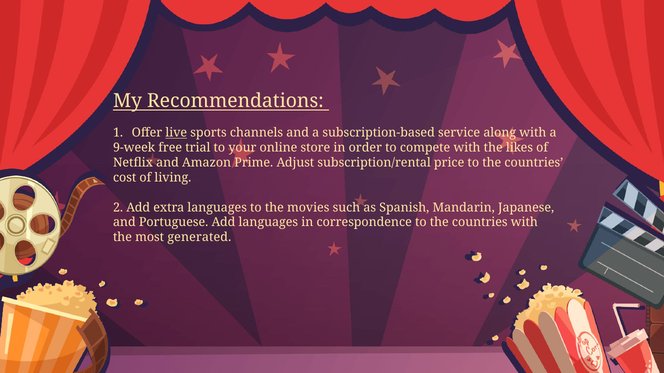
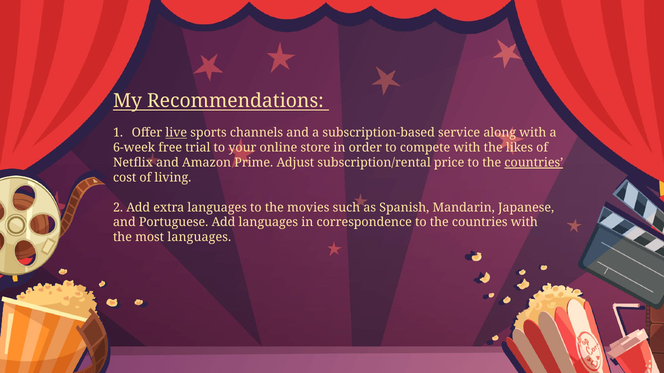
9-week: 9-week -> 6-week
countries at (534, 163) underline: none -> present
most generated: generated -> languages
